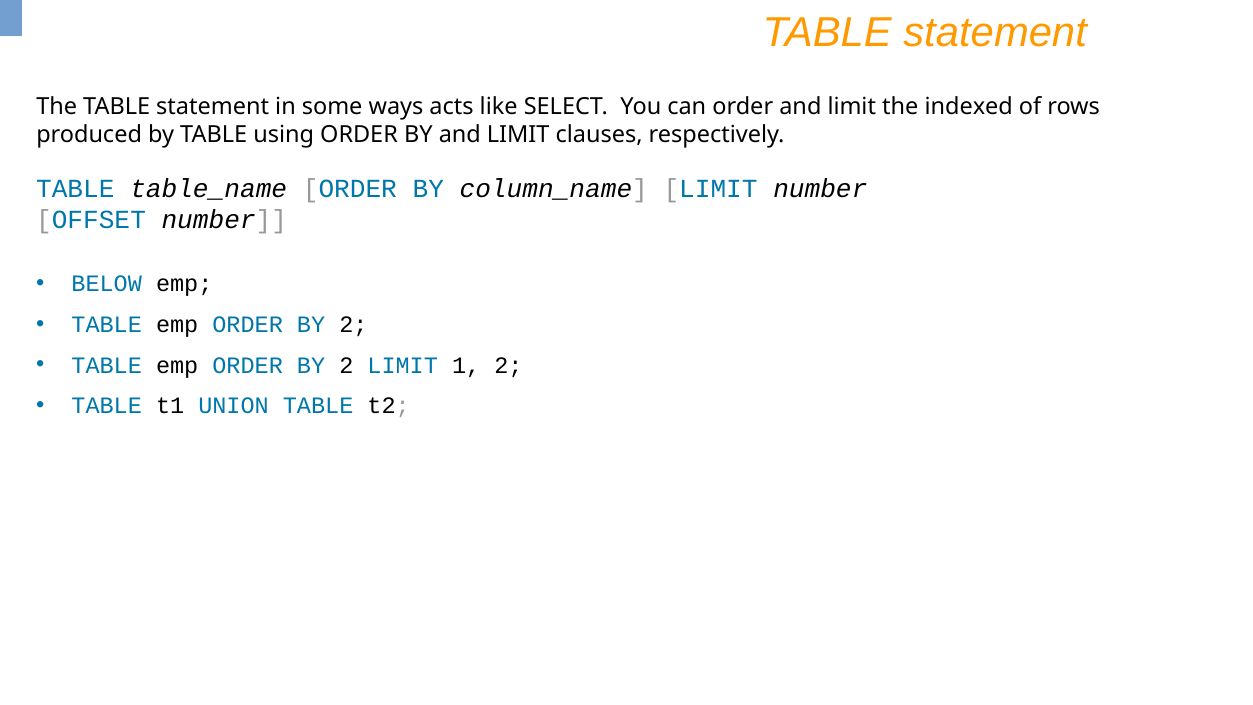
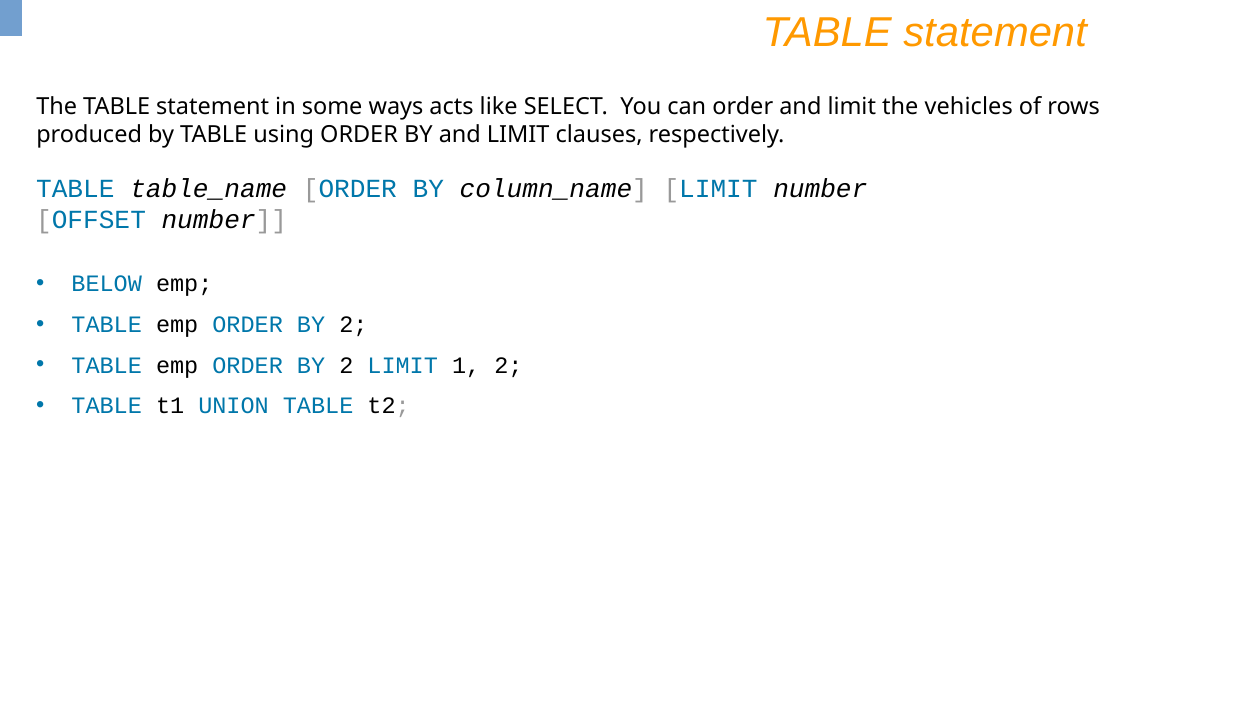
indexed: indexed -> vehicles
